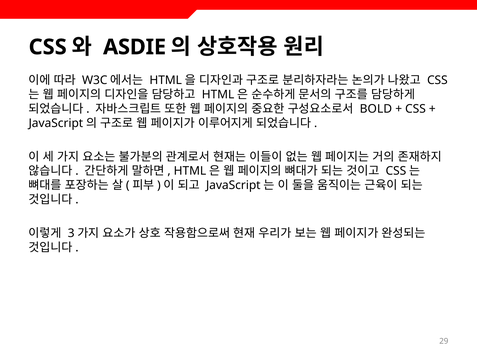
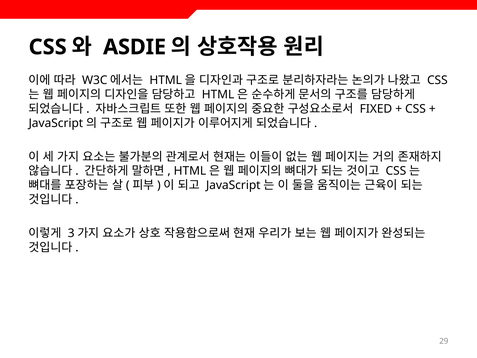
BOLD: BOLD -> FIXED
